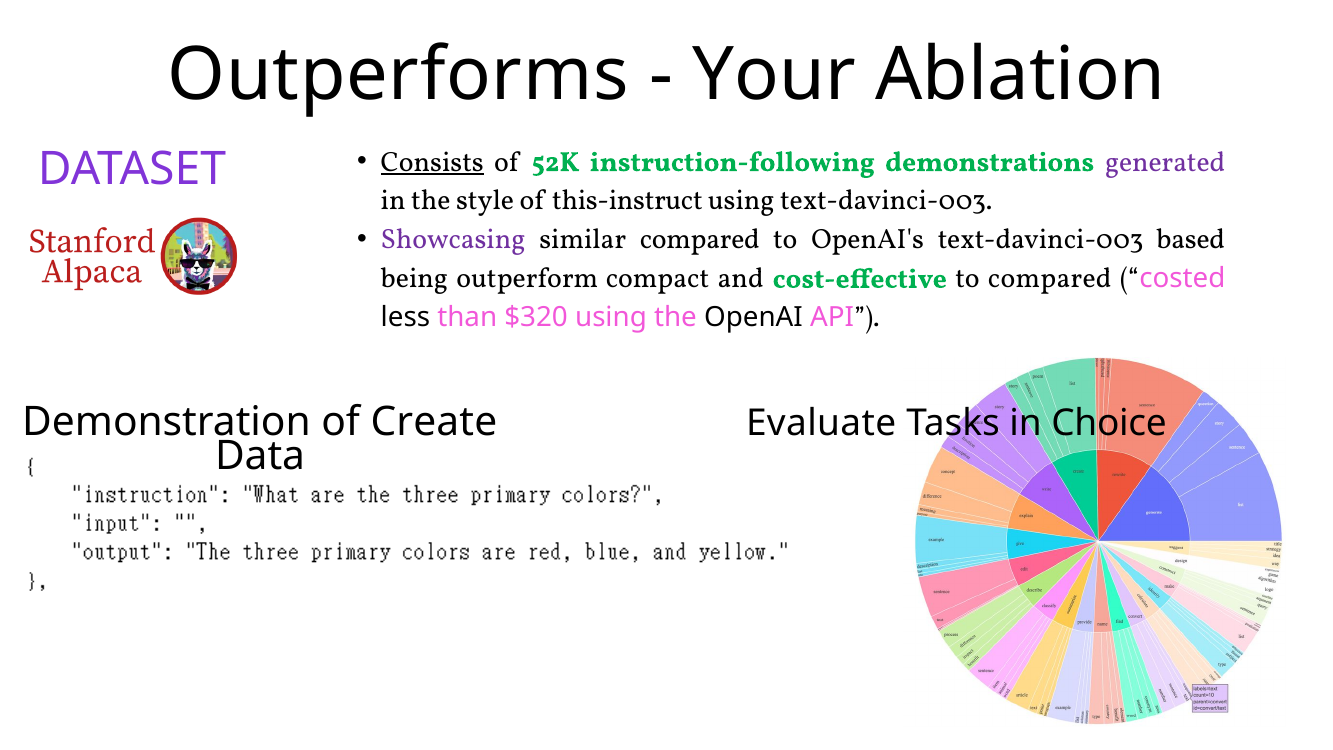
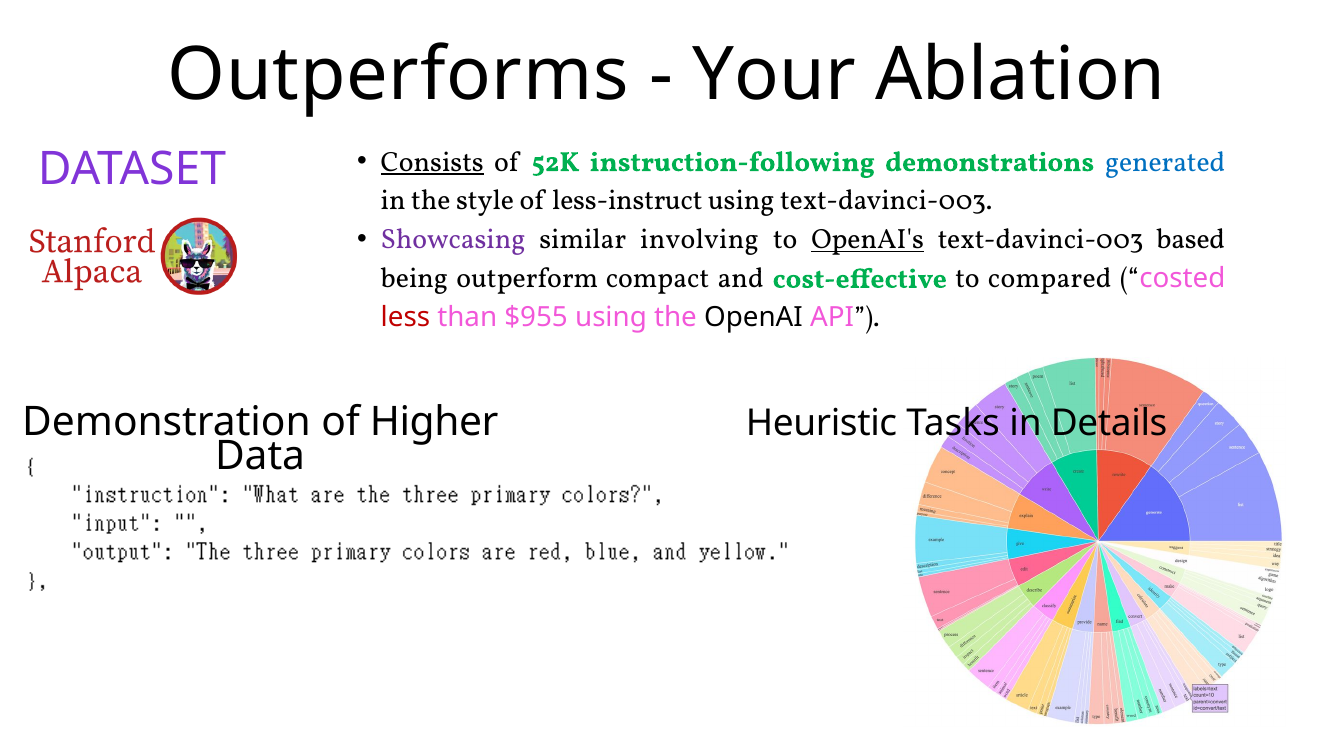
generated colour: purple -> blue
this-instruct: this-instruct -> less-instruct
similar compared: compared -> involving
OpenAI's underline: none -> present
less colour: black -> red
$320: $320 -> $955
Create: Create -> Higher
Evaluate: Evaluate -> Heuristic
Choice: Choice -> Details
